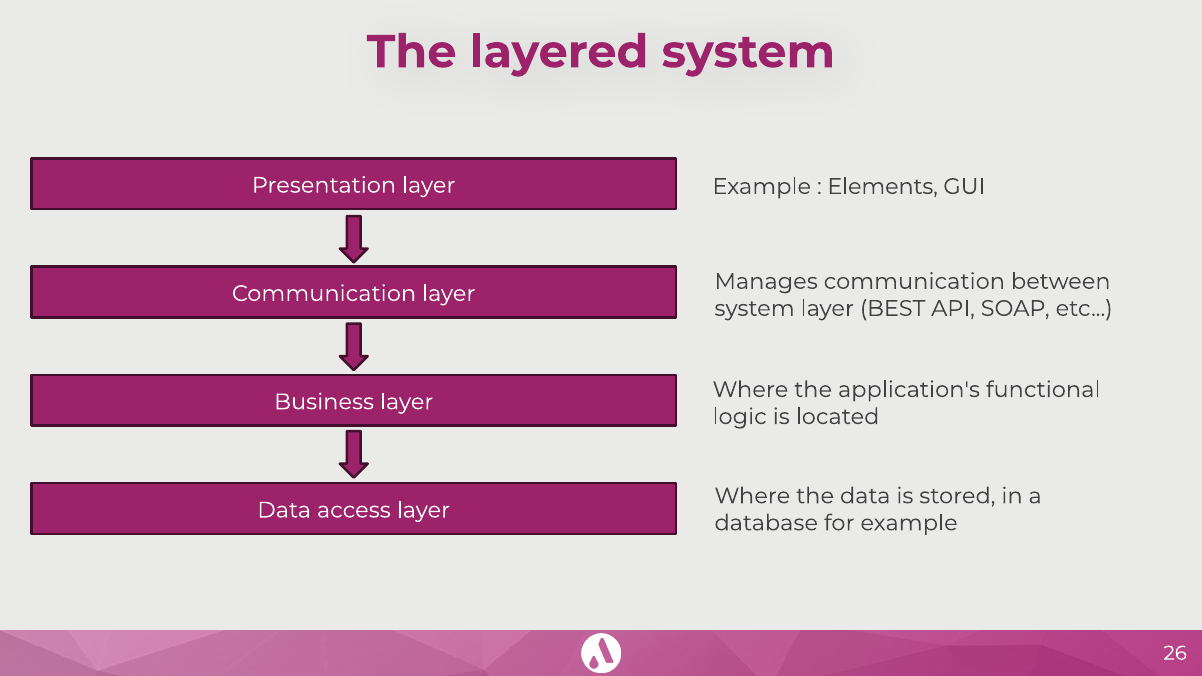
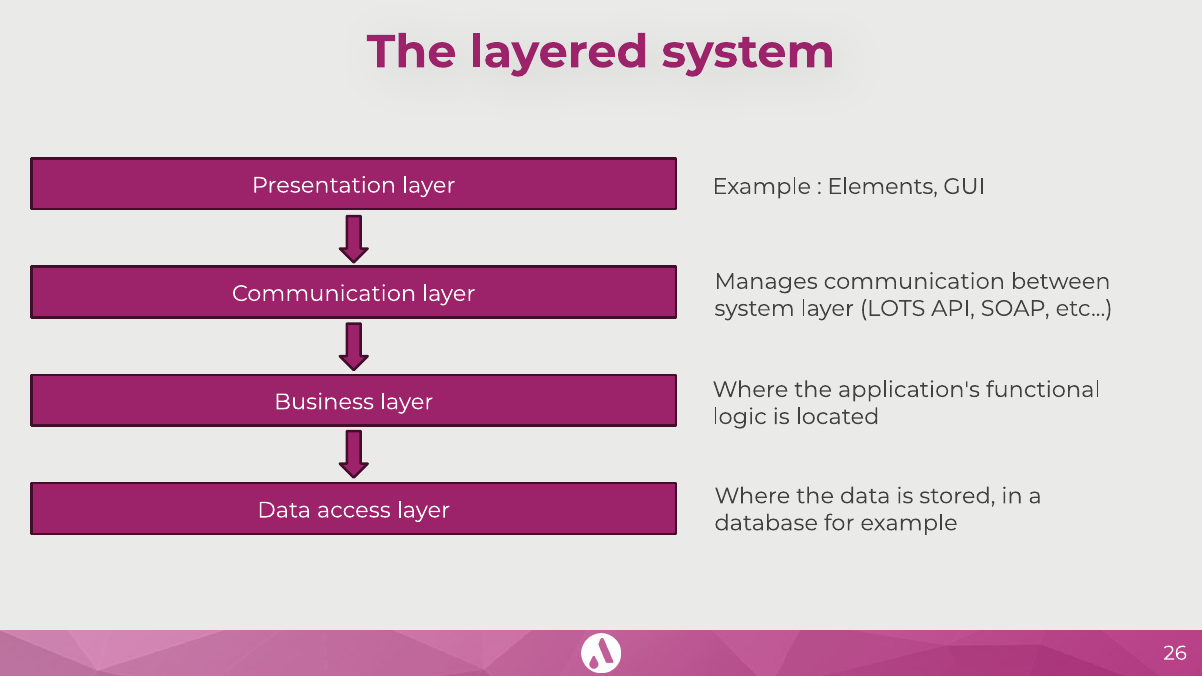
BEST: BEST -> LOTS
